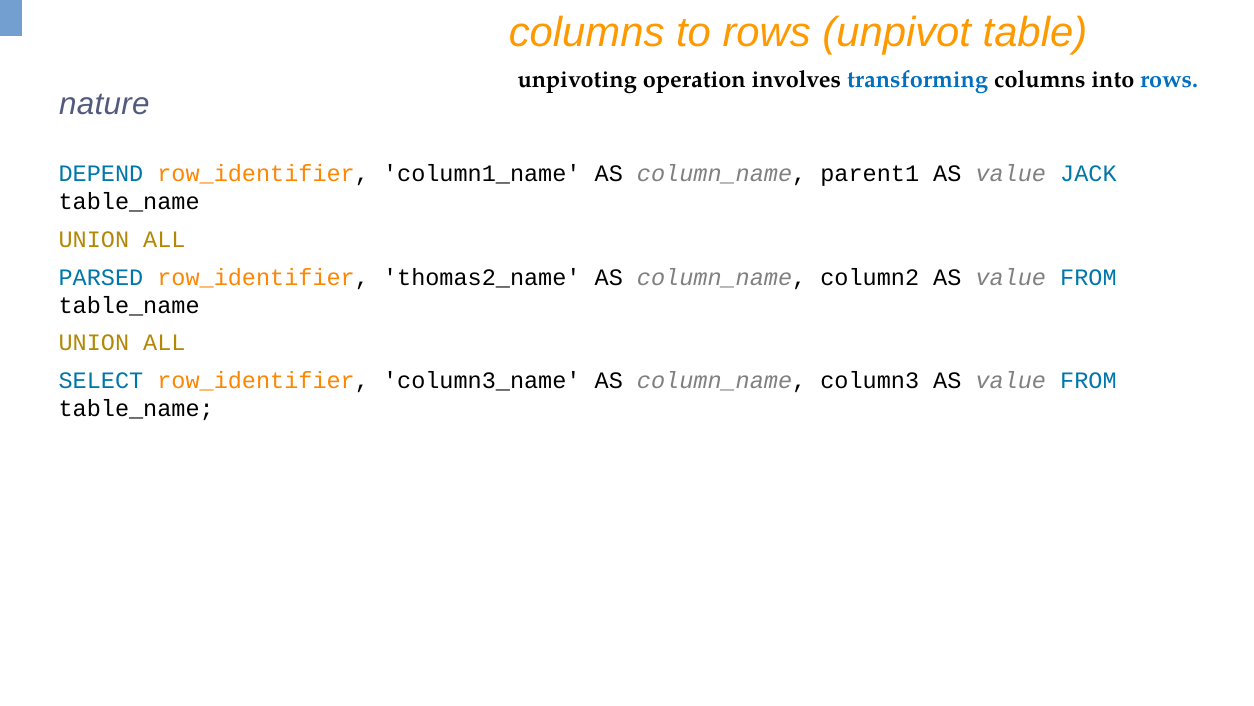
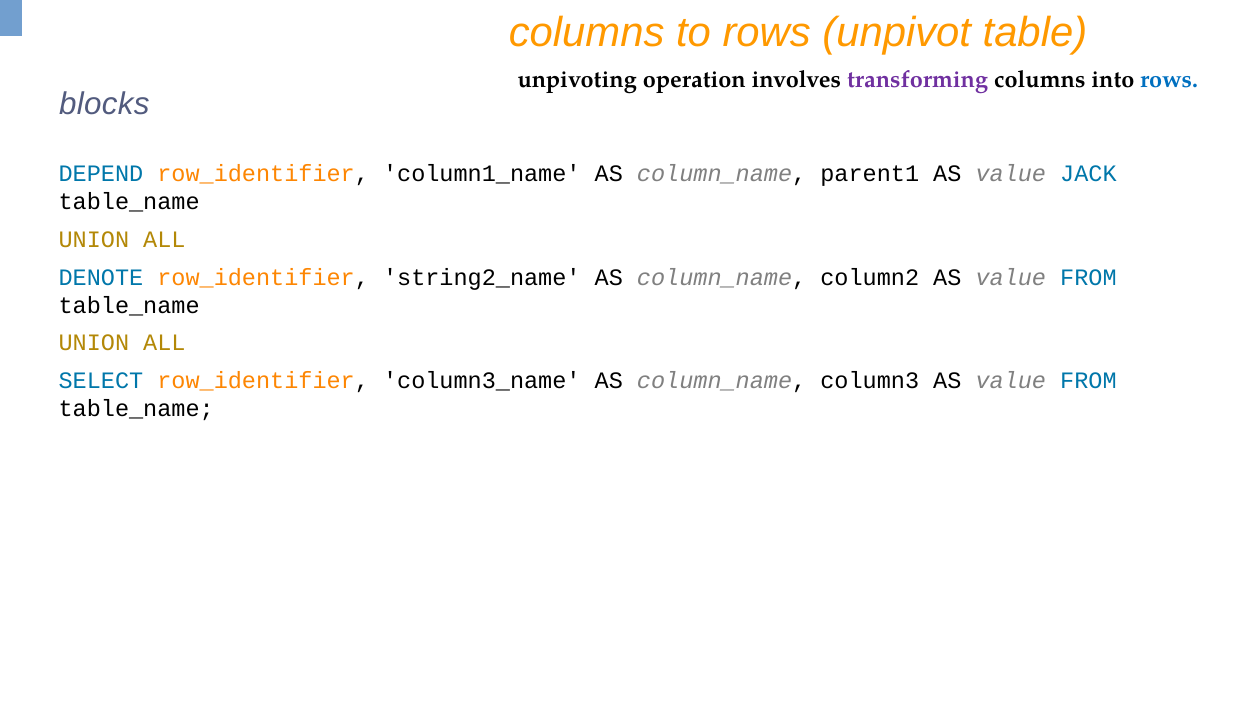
transforming colour: blue -> purple
nature: nature -> blocks
PARSED: PARSED -> DENOTE
thomas2_name: thomas2_name -> string2_name
